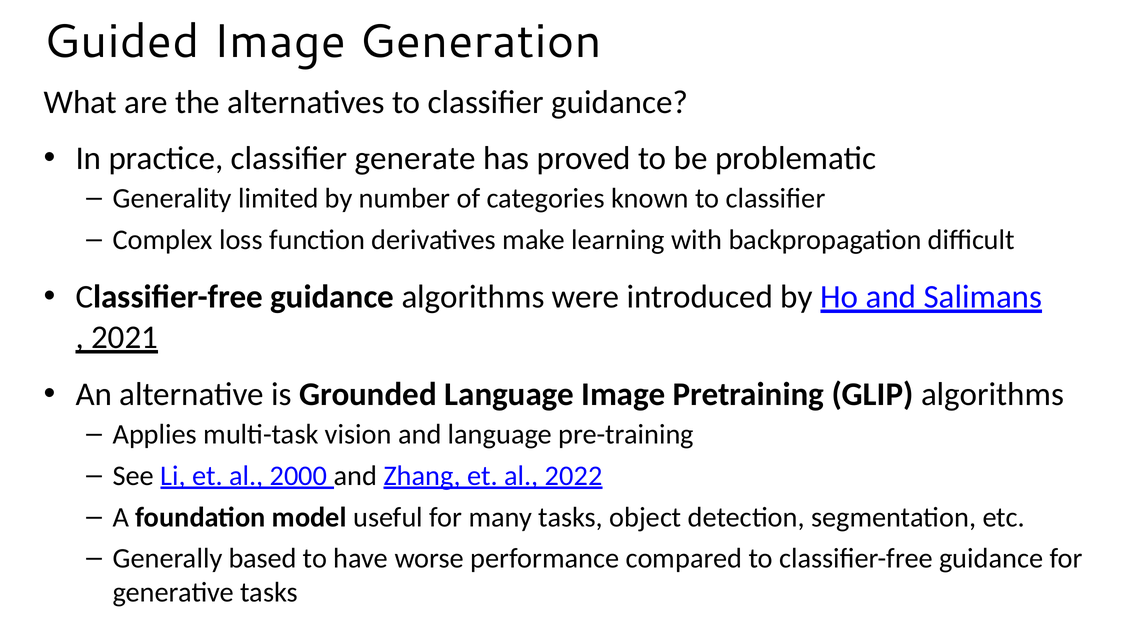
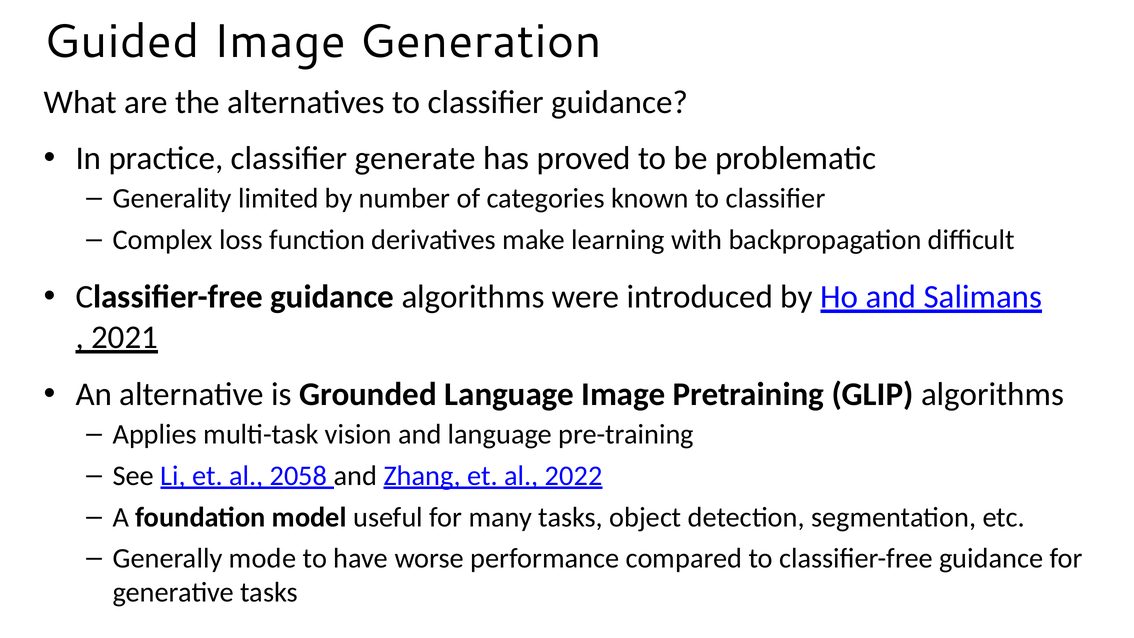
2000: 2000 -> 2058
based: based -> mode
